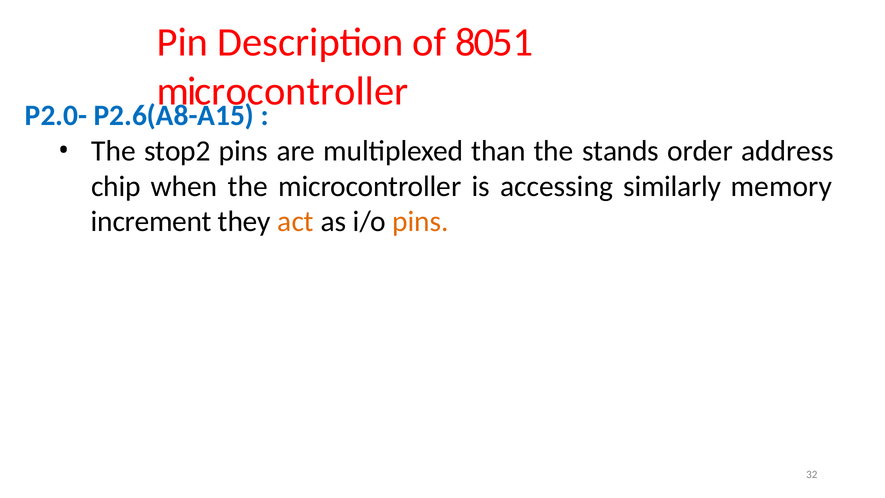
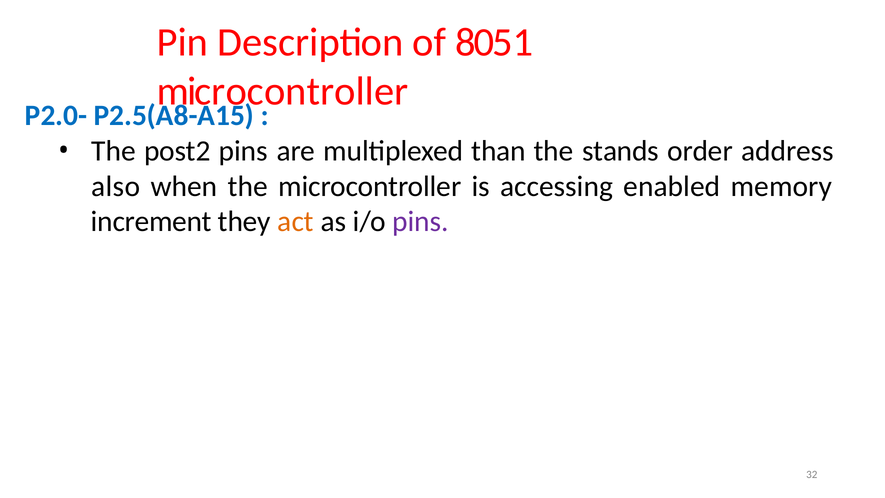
P2.6(A8-A15: P2.6(A8-A15 -> P2.5(A8-A15
stop2: stop2 -> post2
chip: chip -> also
similarly: similarly -> enabled
pins at (421, 222) colour: orange -> purple
